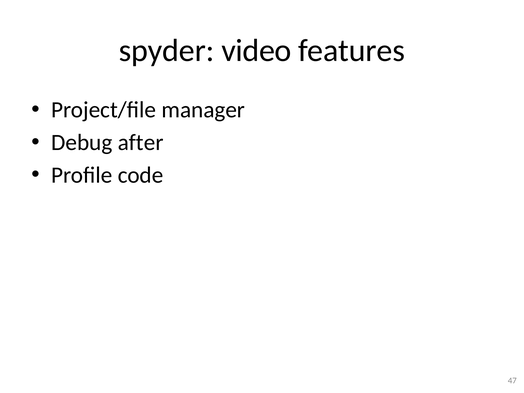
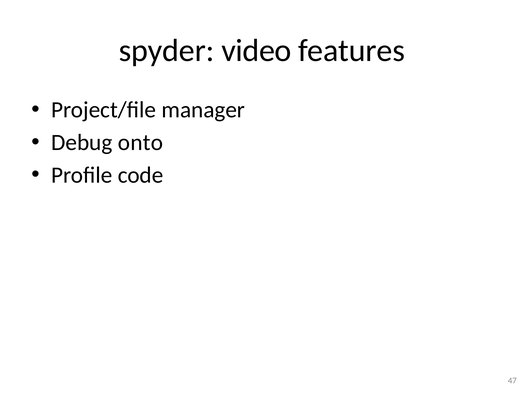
after: after -> onto
